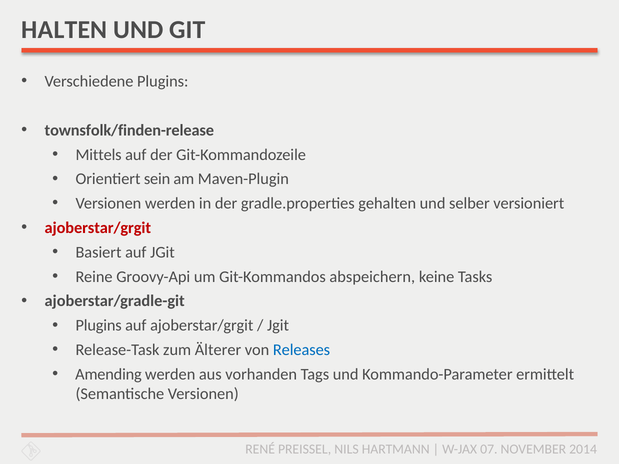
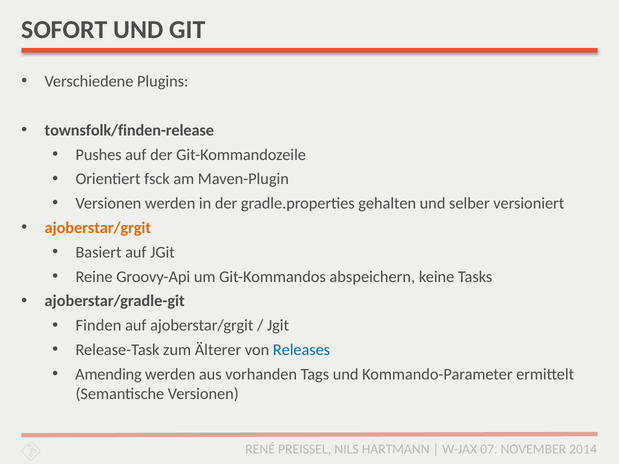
HALTEN: HALTEN -> SOFORT
Mittels: Mittels -> Pushes
sein: sein -> fsck
ajoberstar/grgit at (98, 228) colour: red -> orange
Plugins at (99, 326): Plugins -> Finden
